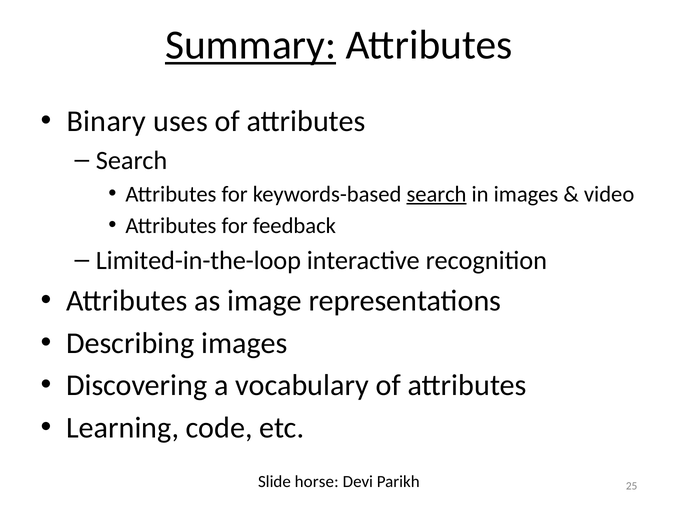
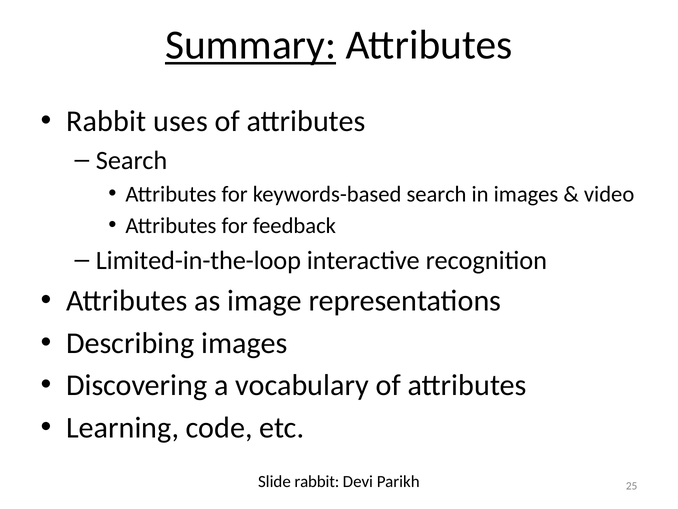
Binary at (106, 121): Binary -> Rabbit
search at (437, 194) underline: present -> none
Slide horse: horse -> rabbit
